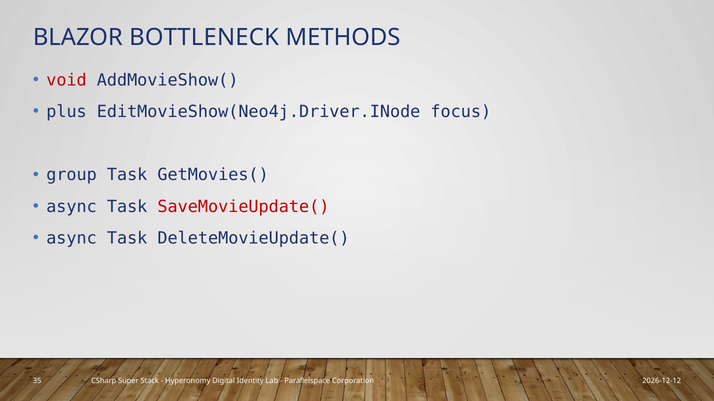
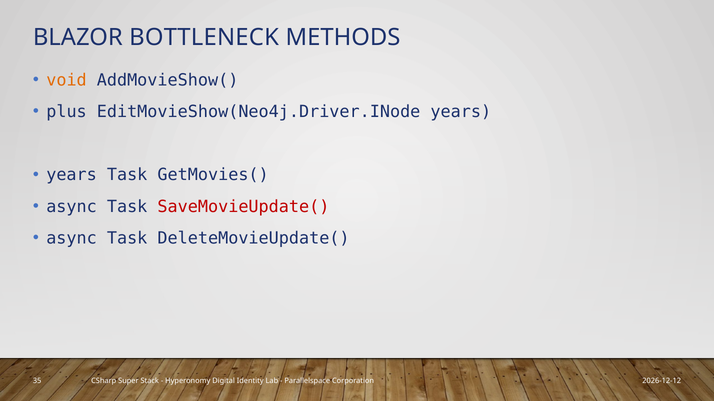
void colour: red -> orange
EditMovieShow(Neo4j.Driver.INode focus: focus -> years
group at (72, 175): group -> years
